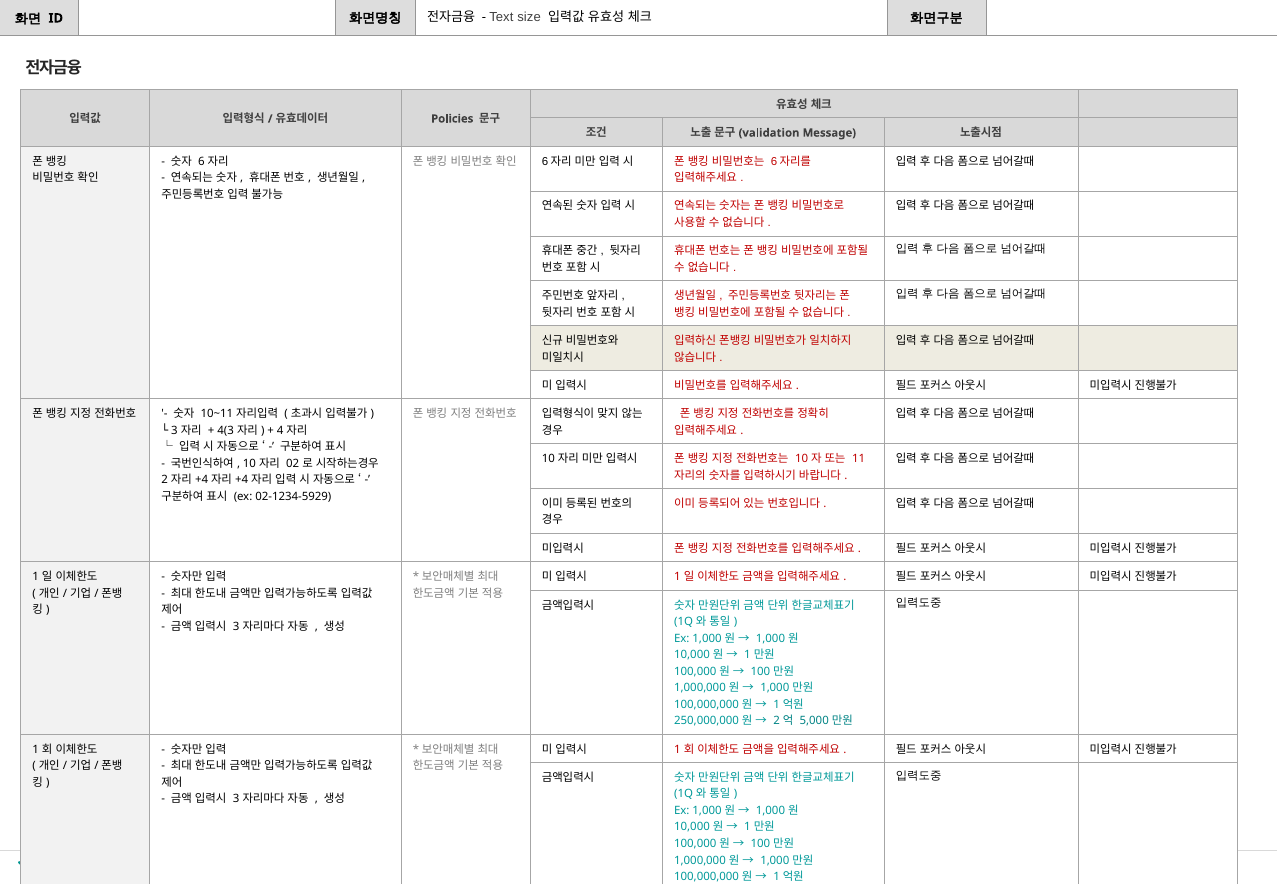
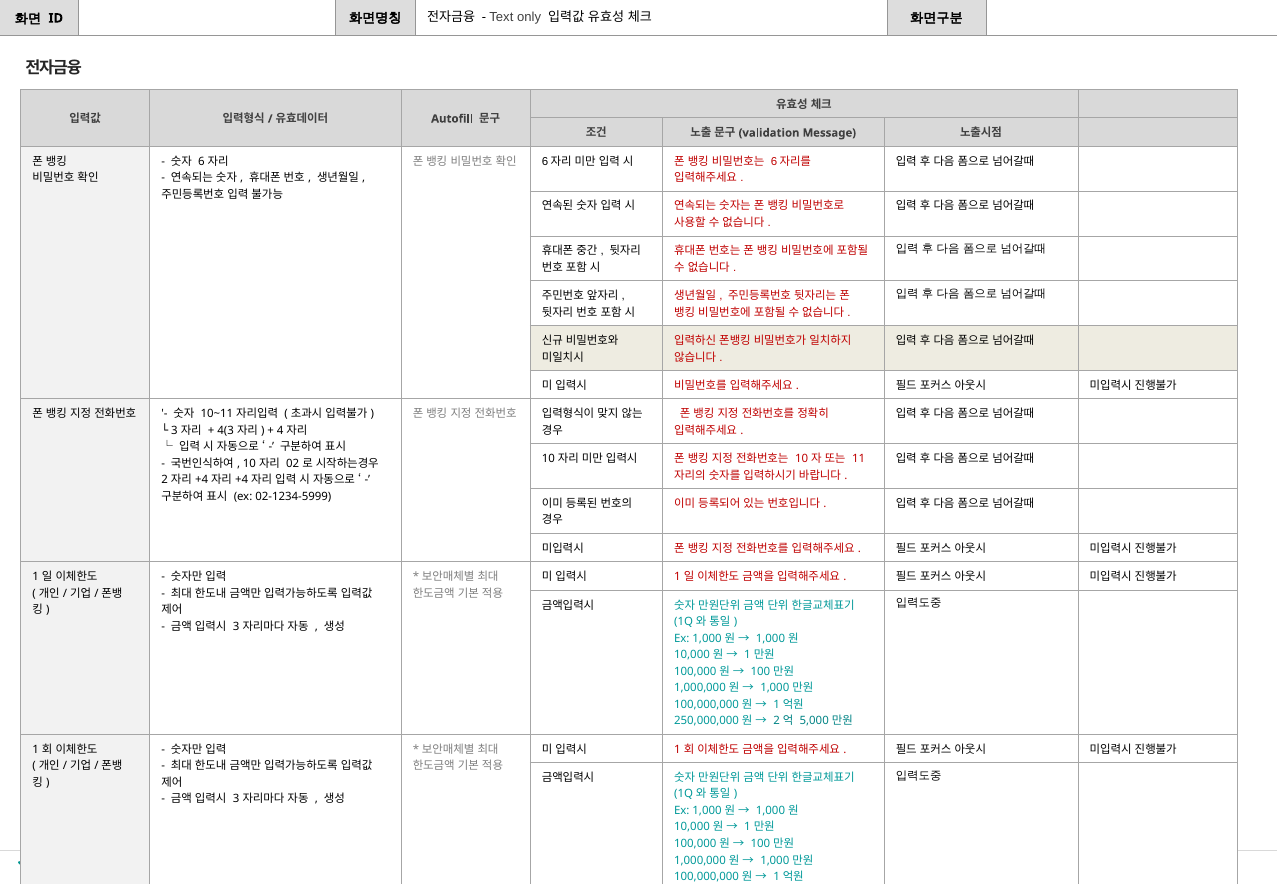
size: size -> only
Policies: Policies -> Autofill
02-1234-5929: 02-1234-5929 -> 02-1234-5999
